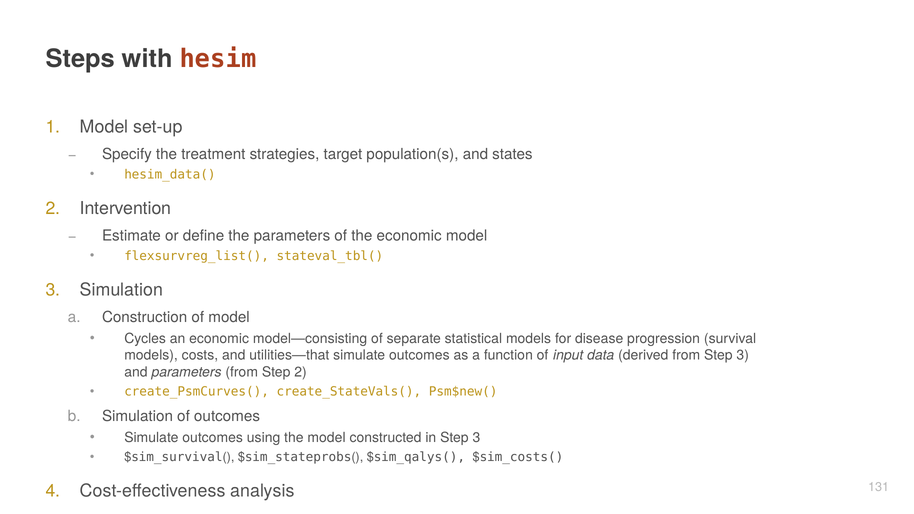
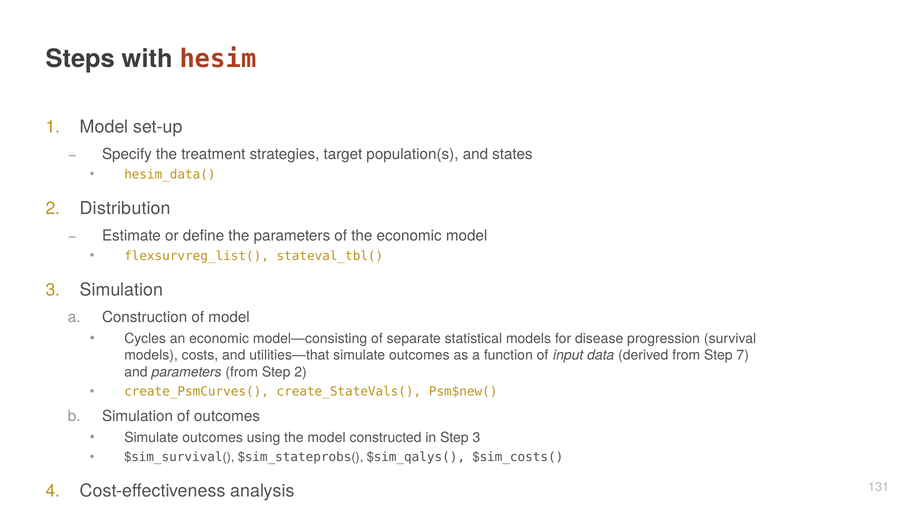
Intervention: Intervention -> Distribution
from Step 3: 3 -> 7
